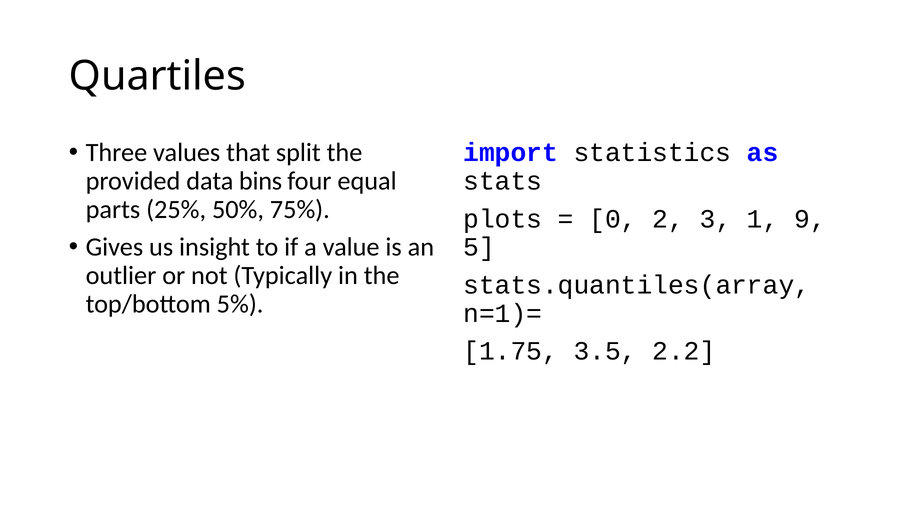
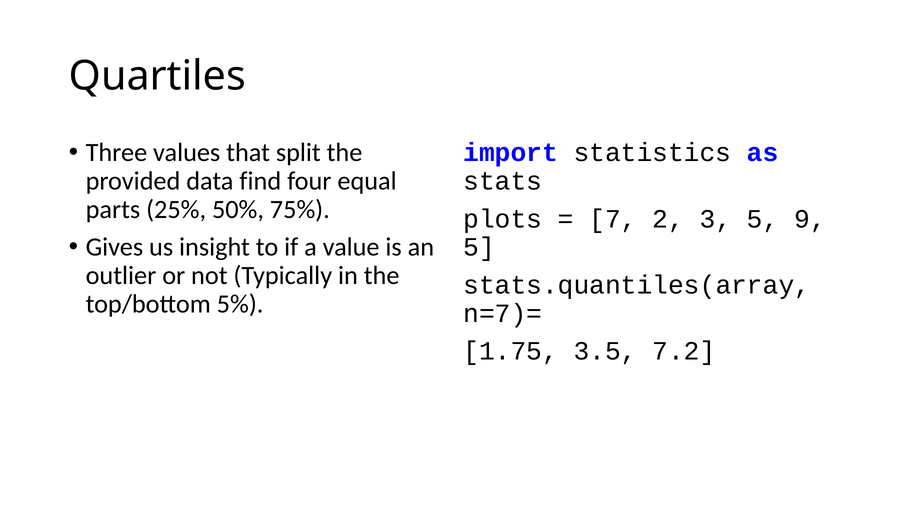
bins: bins -> find
0: 0 -> 7
3 1: 1 -> 5
n=1)=: n=1)= -> n=7)=
2.2: 2.2 -> 7.2
